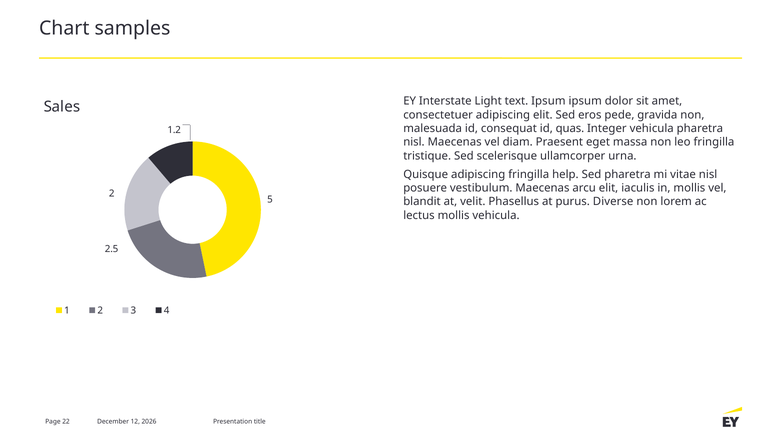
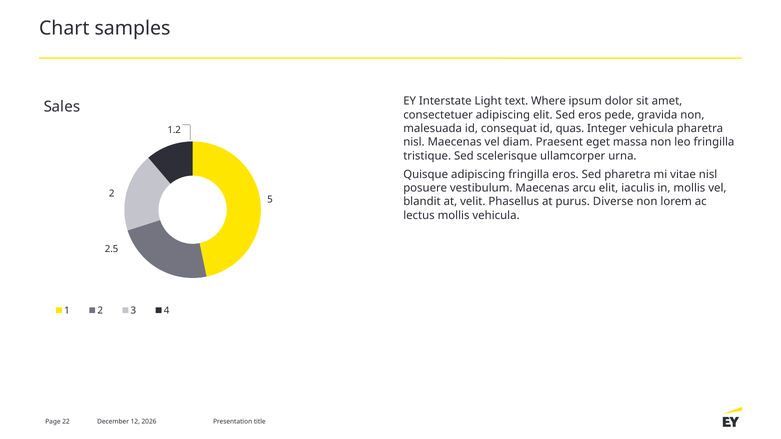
text Ipsum: Ipsum -> Where
fringilla help: help -> eros
